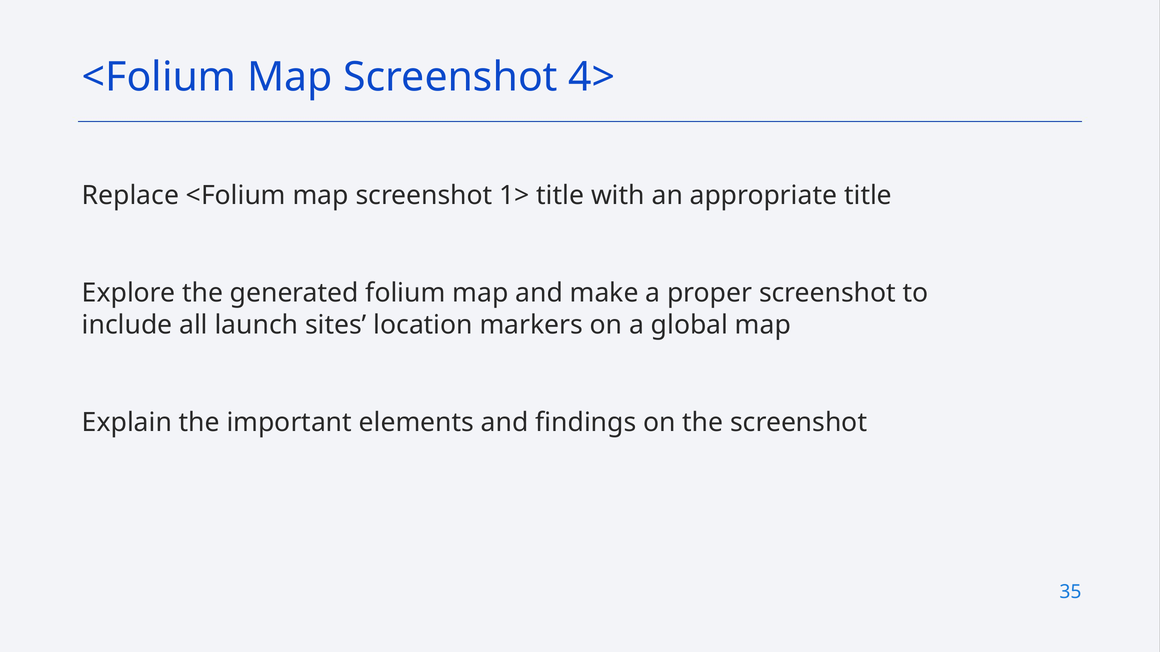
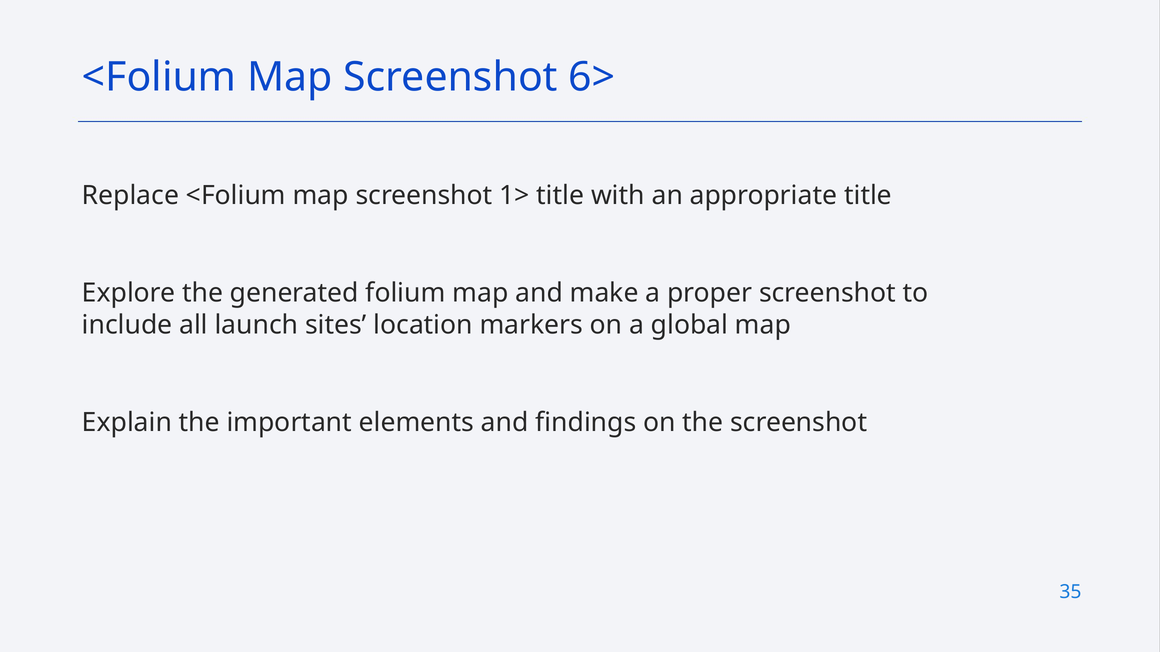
4>: 4> -> 6>
